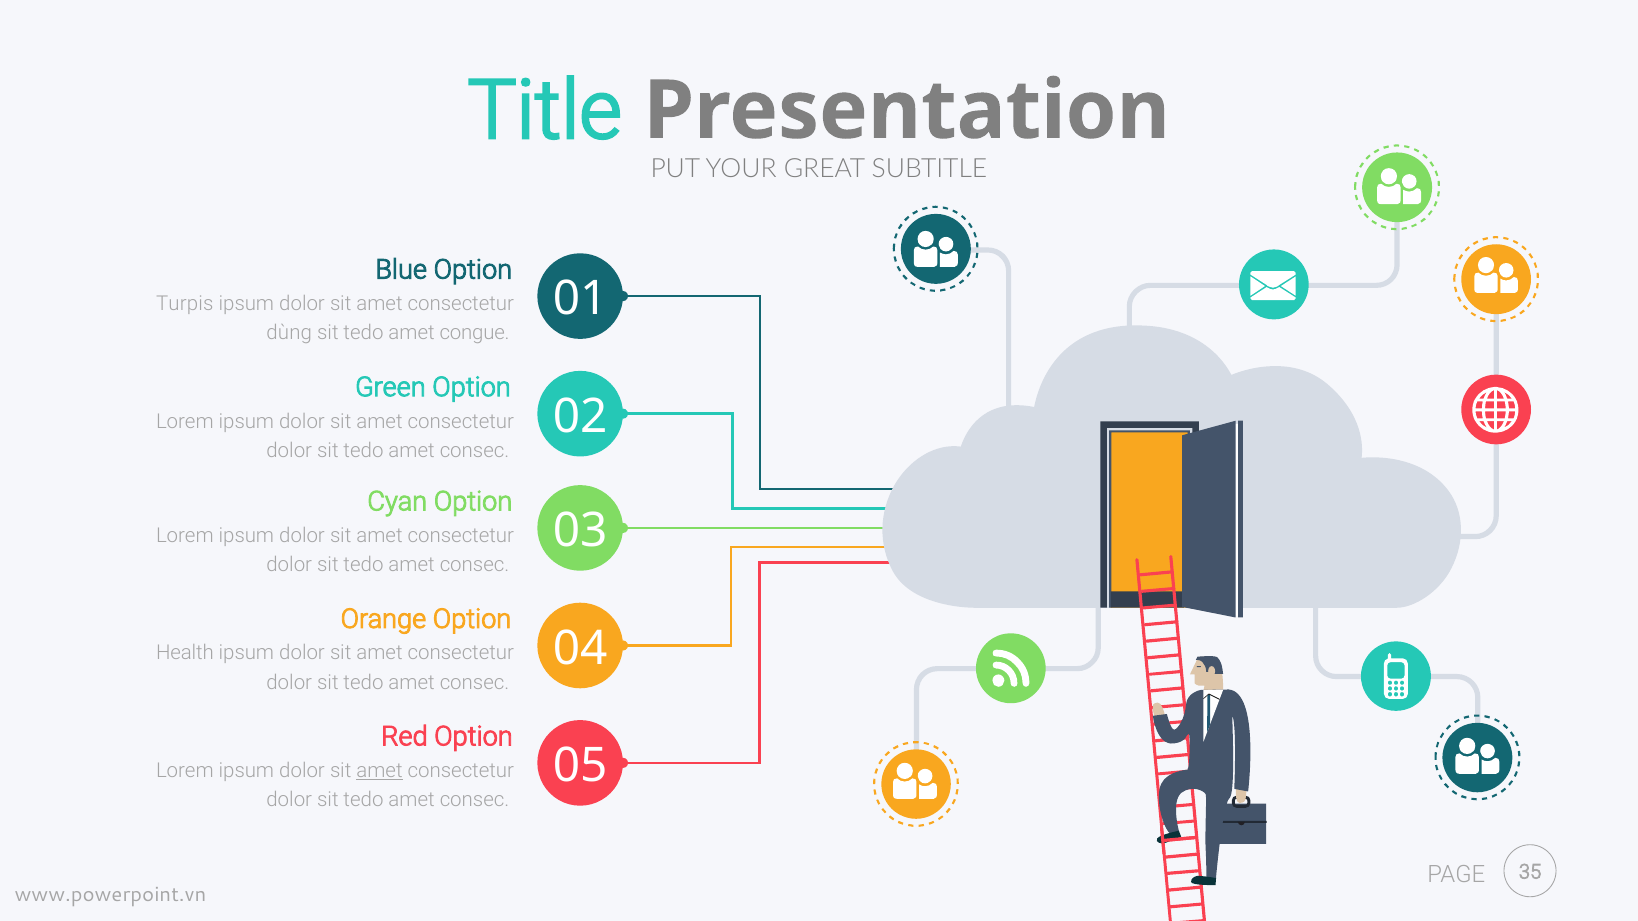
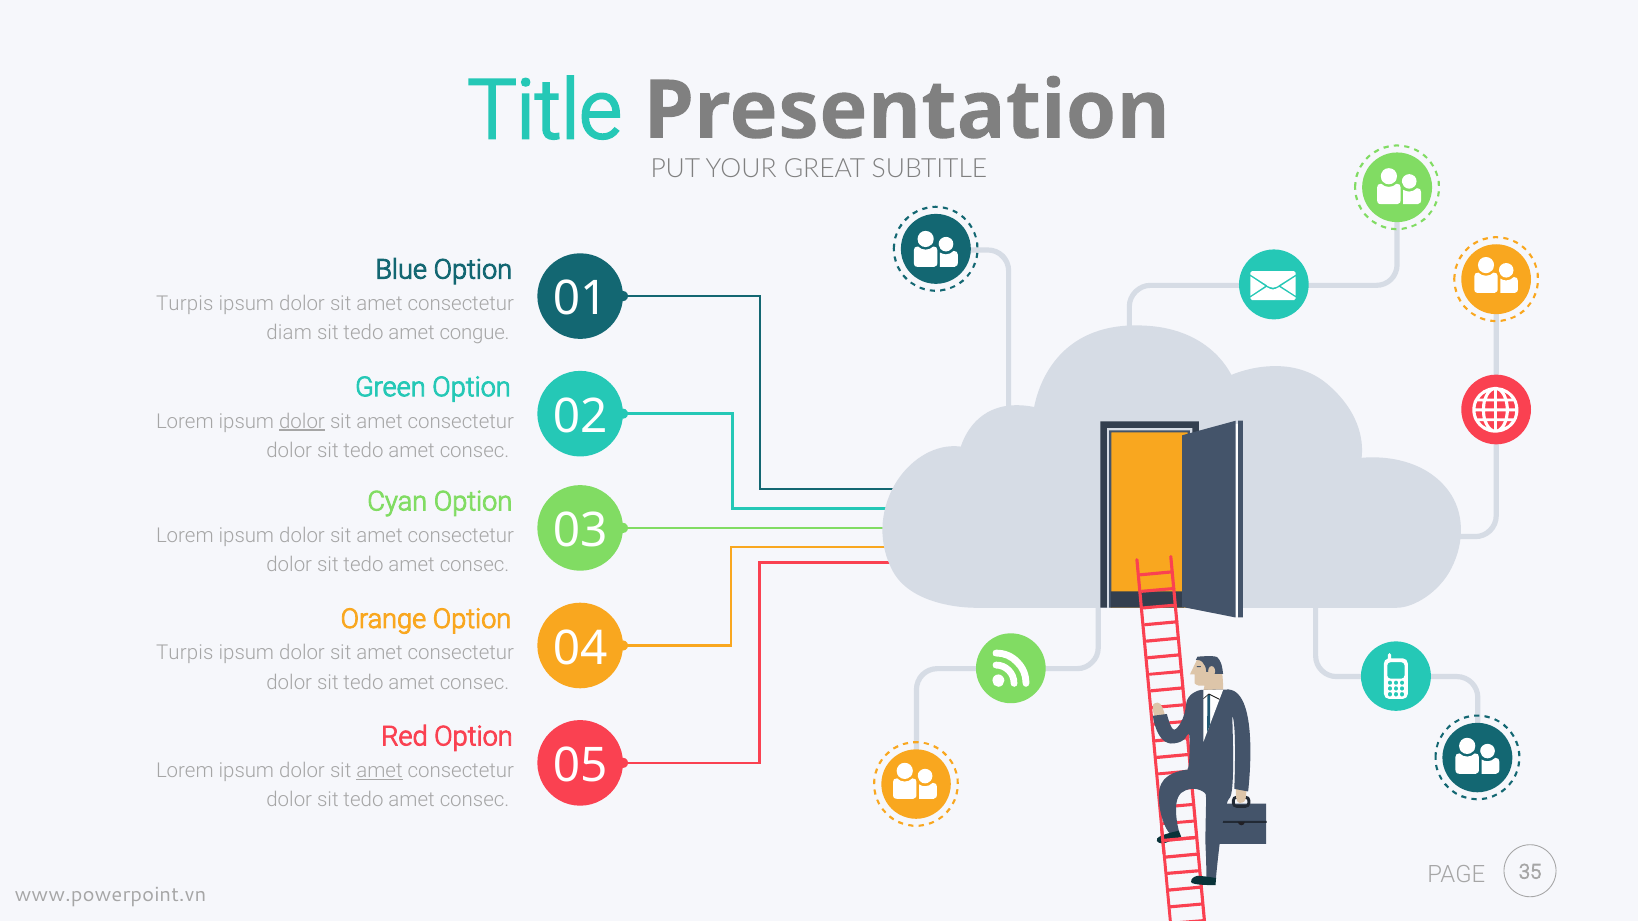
dùng: dùng -> diam
dolor at (302, 421) underline: none -> present
Health at (185, 653): Health -> Turpis
